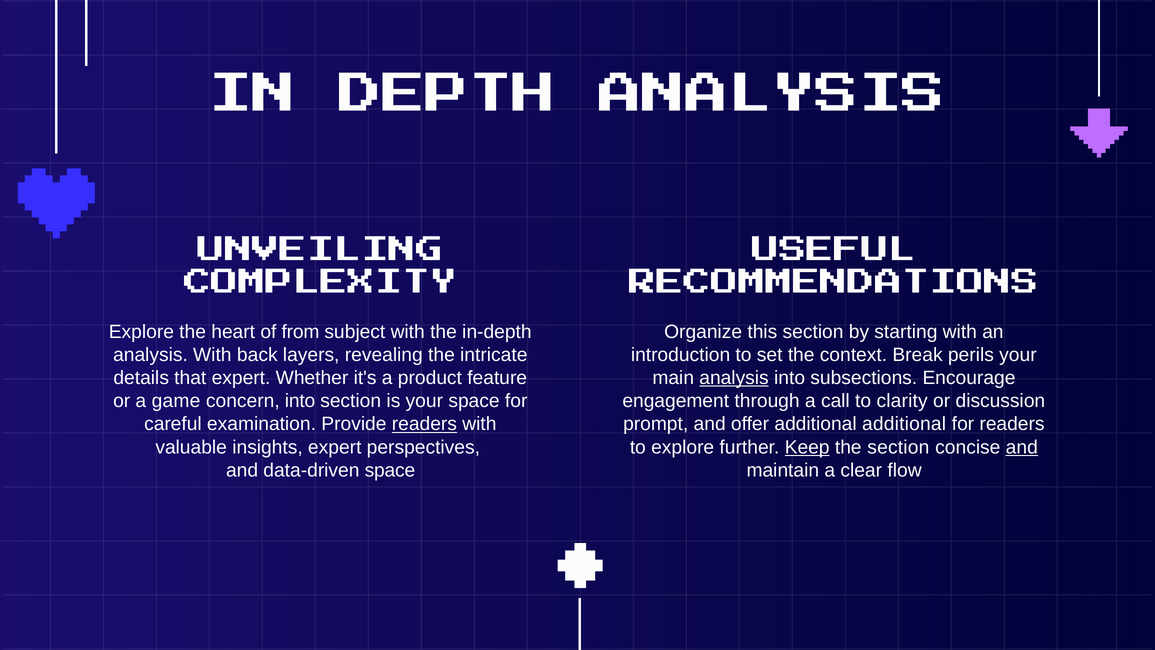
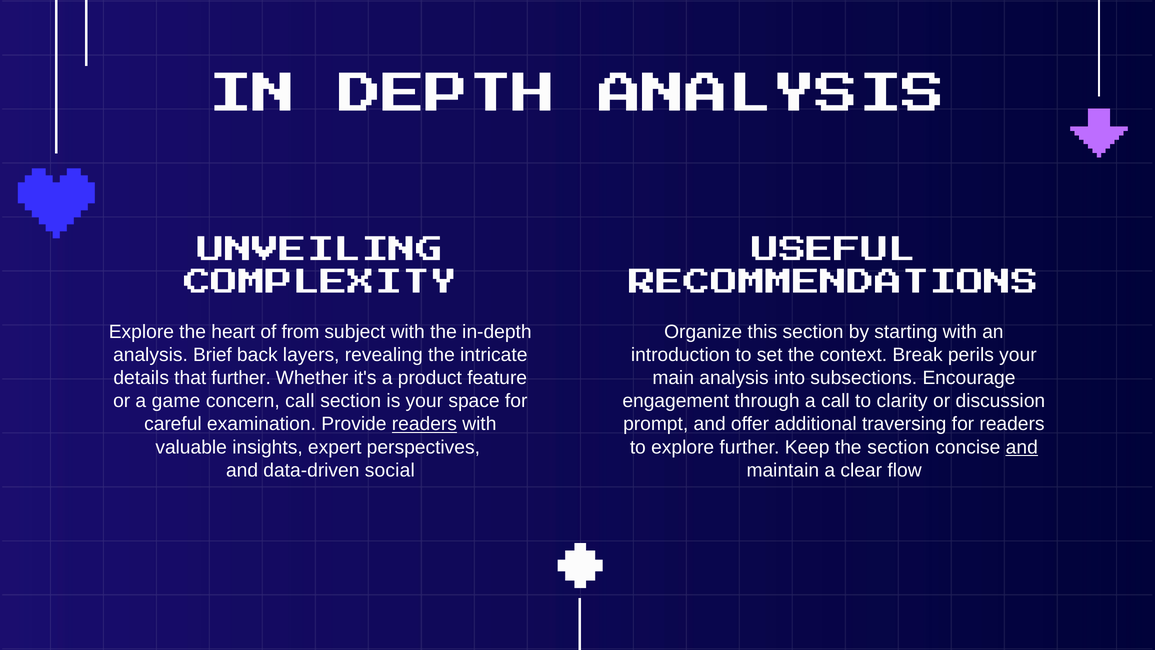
analysis With: With -> Brief
that expert: expert -> further
analysis at (734, 378) underline: present -> none
concern into: into -> call
additional additional: additional -> traversing
Keep underline: present -> none
data-driven space: space -> social
